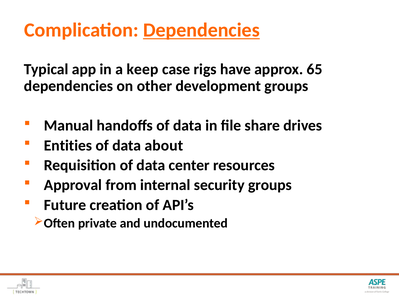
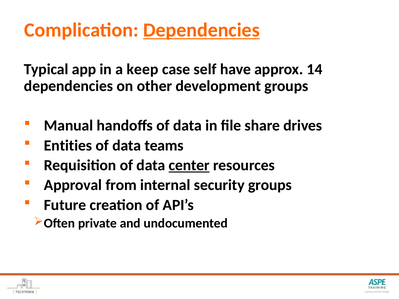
rigs: rigs -> self
65: 65 -> 14
about: about -> teams
center underline: none -> present
